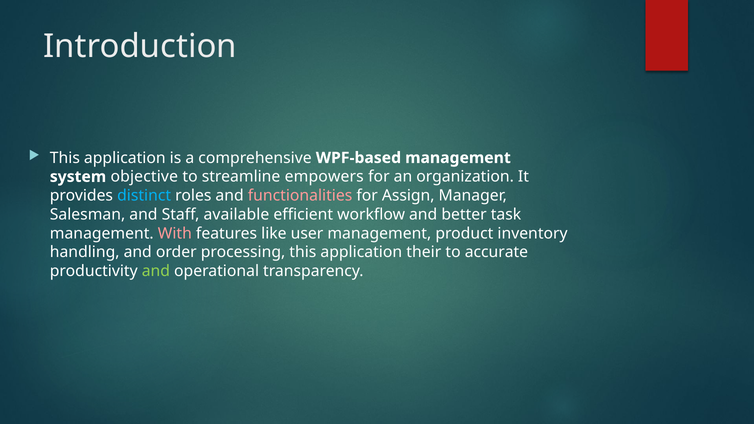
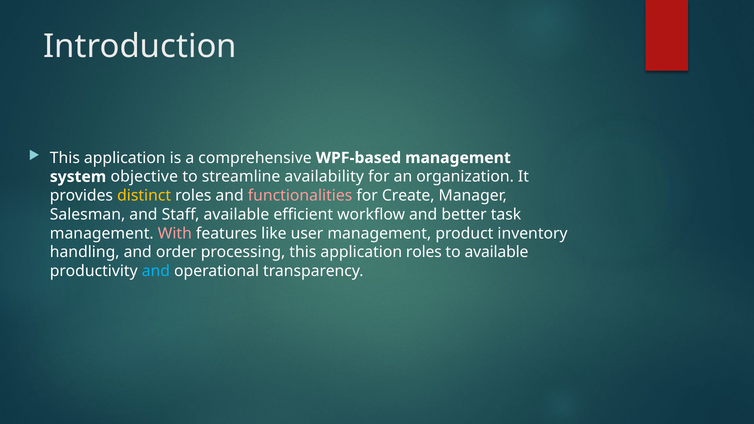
empowers: empowers -> availability
distinct colour: light blue -> yellow
Assign: Assign -> Create
application their: their -> roles
to accurate: accurate -> available
and at (156, 271) colour: light green -> light blue
